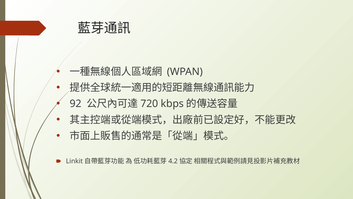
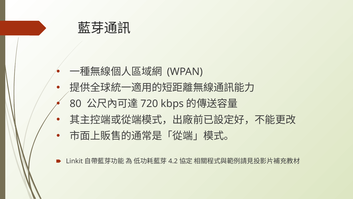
92: 92 -> 80
